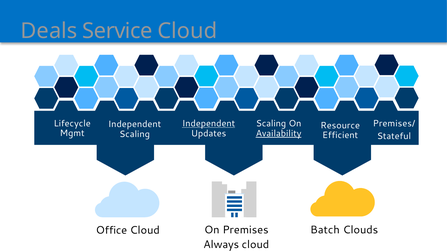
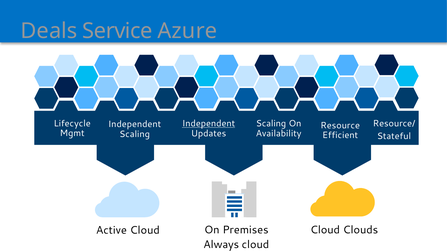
Service Cloud: Cloud -> Azure
Premises/: Premises/ -> Resource/
Availability underline: present -> none
Office: Office -> Active
Cloud Batch: Batch -> Cloud
